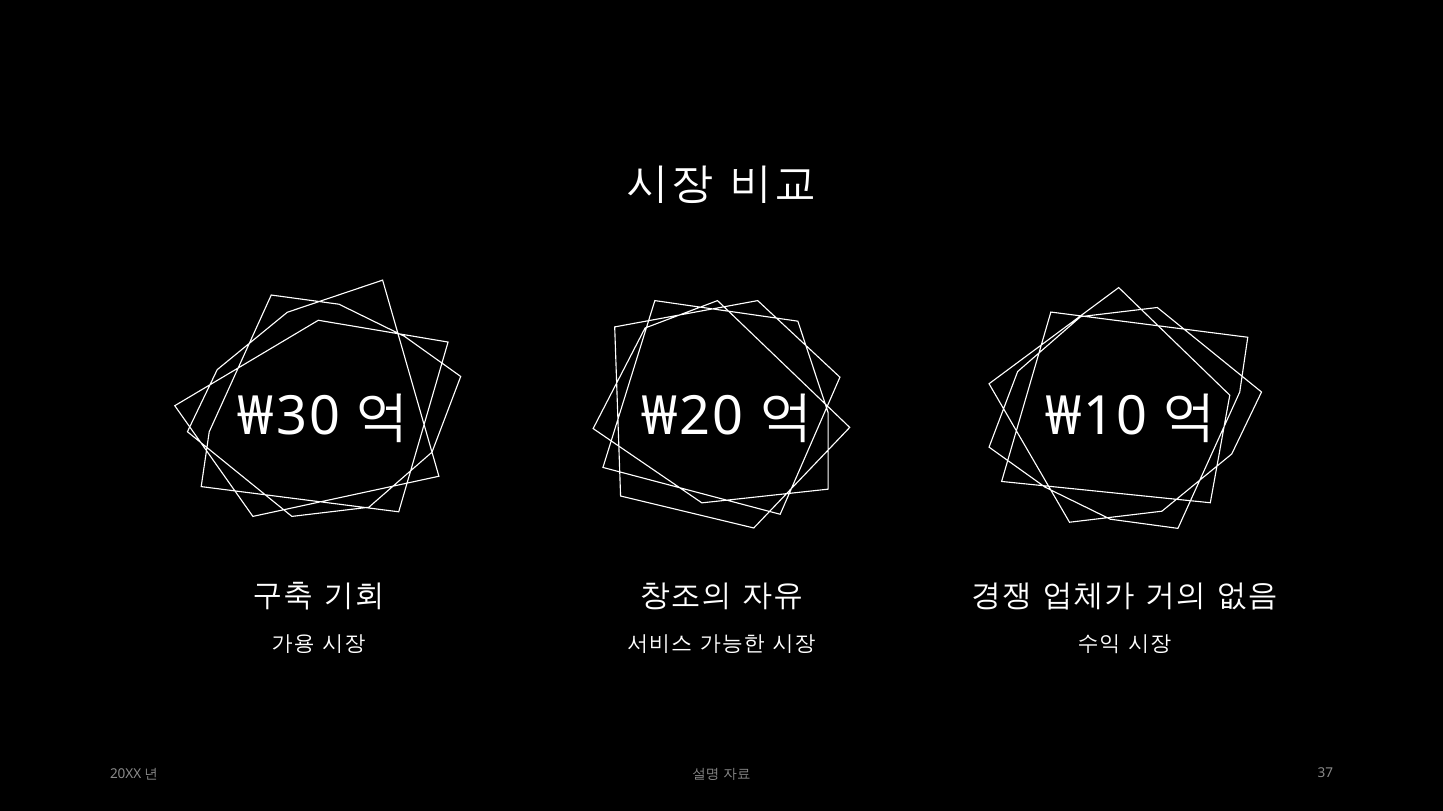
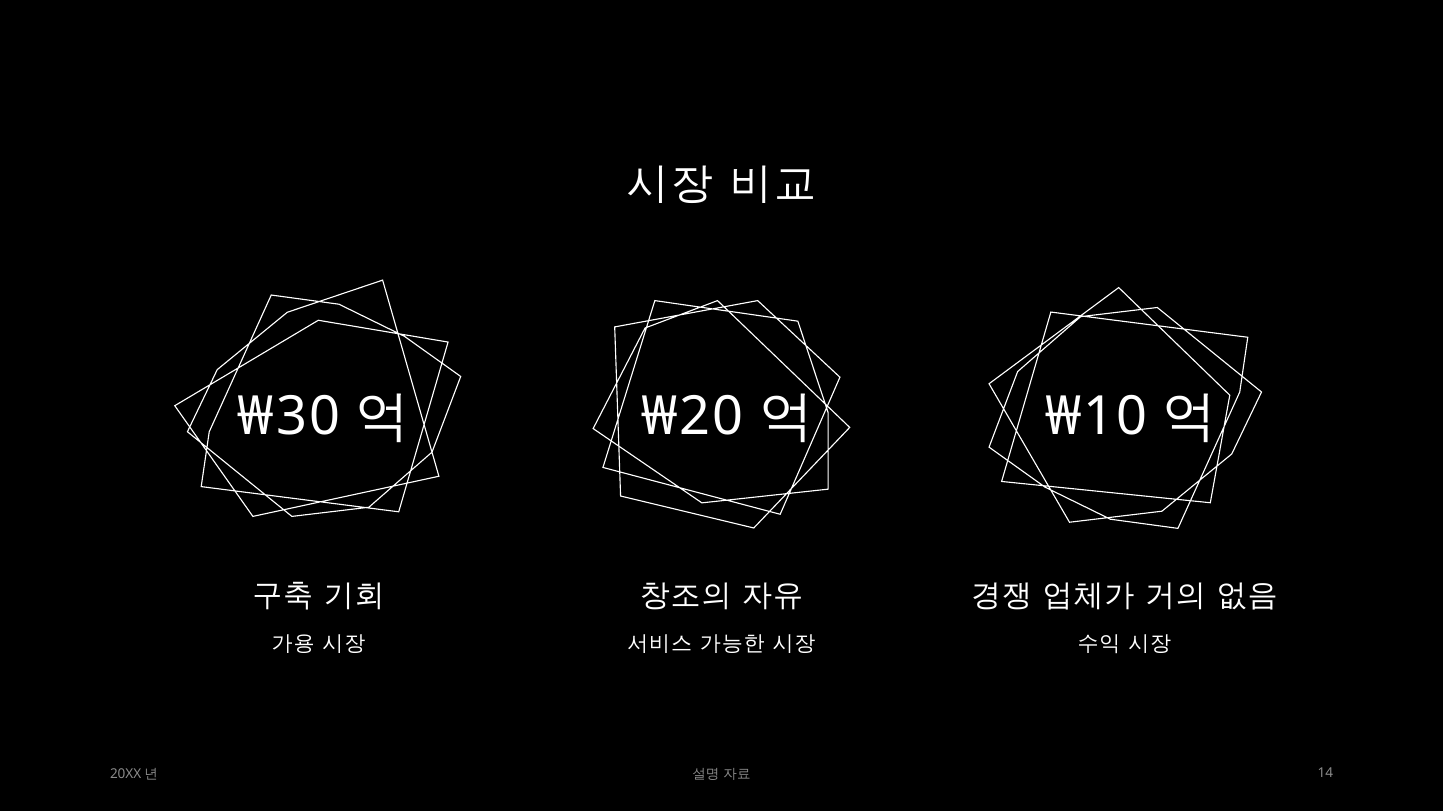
37: 37 -> 14
